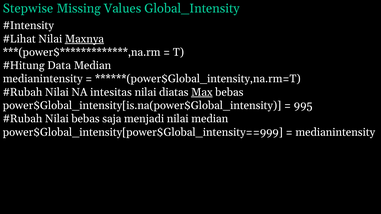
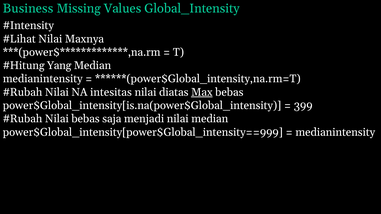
Stepwise: Stepwise -> Business
Maxnya underline: present -> none
Data: Data -> Yang
995: 995 -> 399
